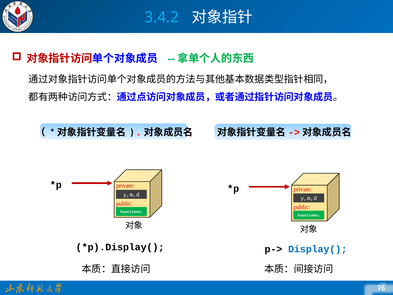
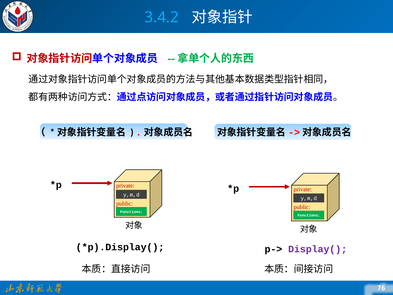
Display( colour: blue -> purple
